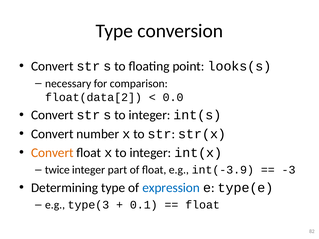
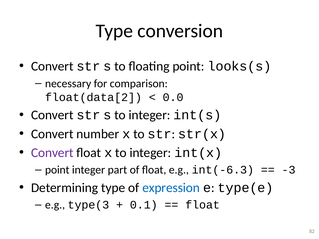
Convert at (52, 153) colour: orange -> purple
twice at (57, 170): twice -> point
int(-3.9: int(-3.9 -> int(-6.3
